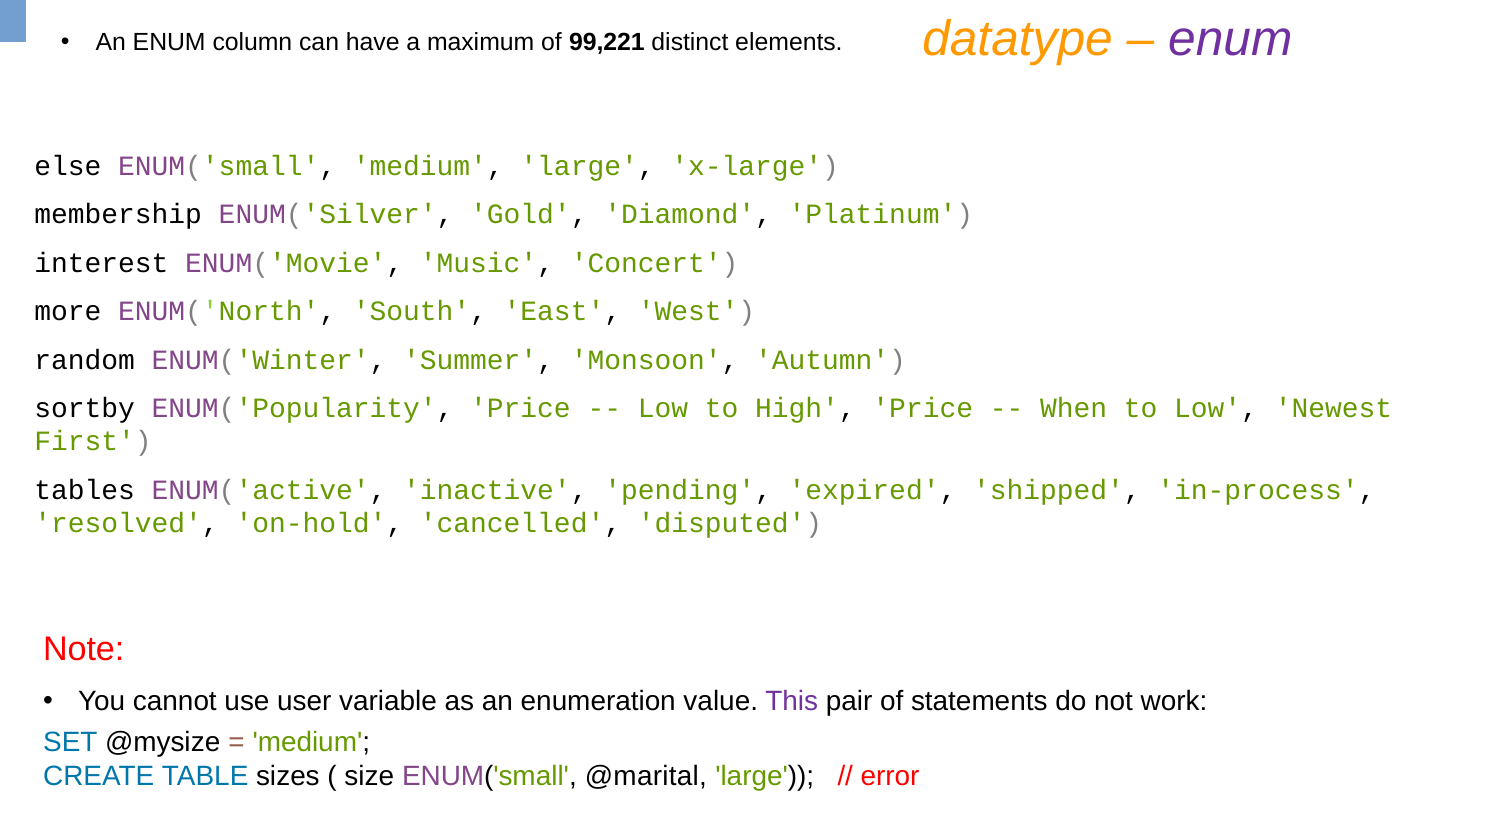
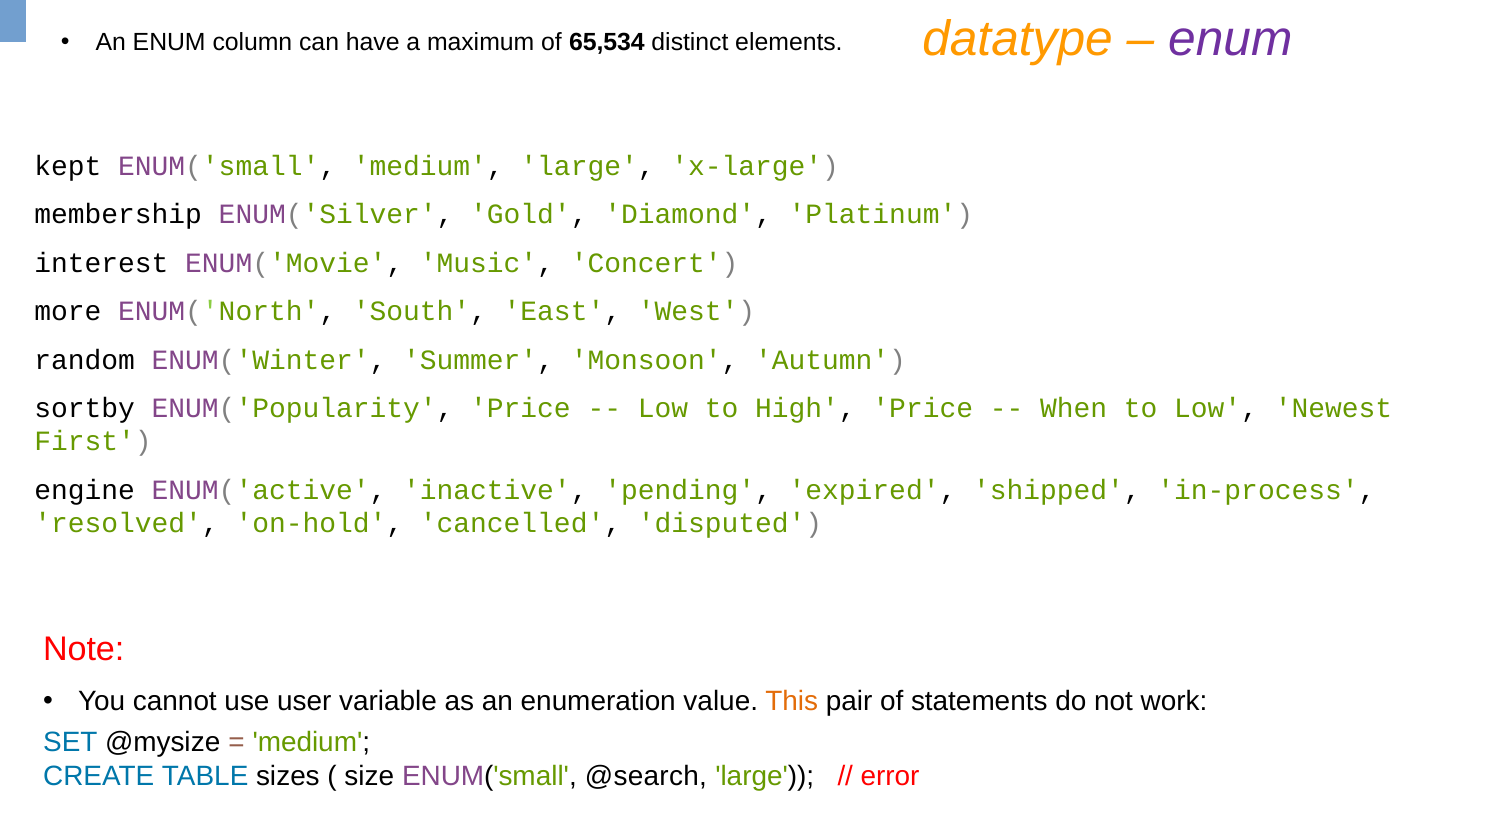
99,221: 99,221 -> 65,534
else: else -> kept
tables: tables -> engine
This colour: purple -> orange
@marital: @marital -> @search
